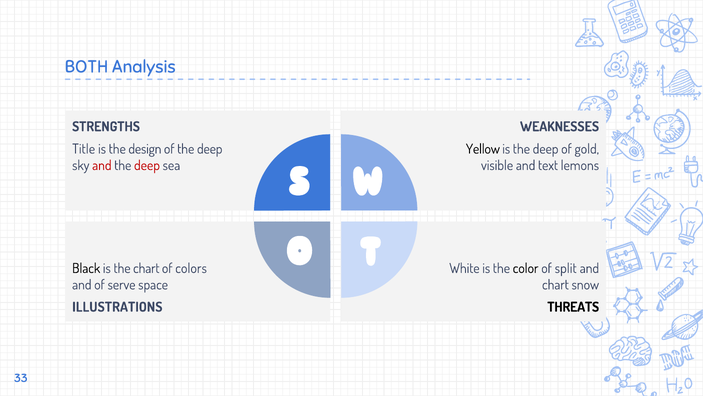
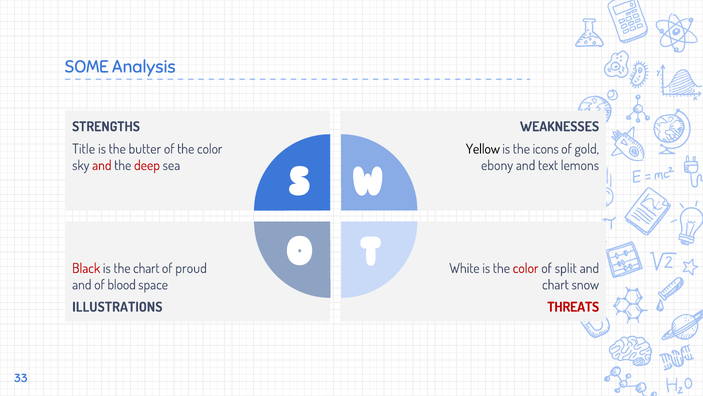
BOTH: BOTH -> SOME
design: design -> butter
of the deep: deep -> color
is the deep: deep -> icons
visible: visible -> ebony
Black colour: black -> red
colors: colors -> proud
color at (526, 268) colour: black -> red
serve: serve -> blood
THREATS colour: black -> red
